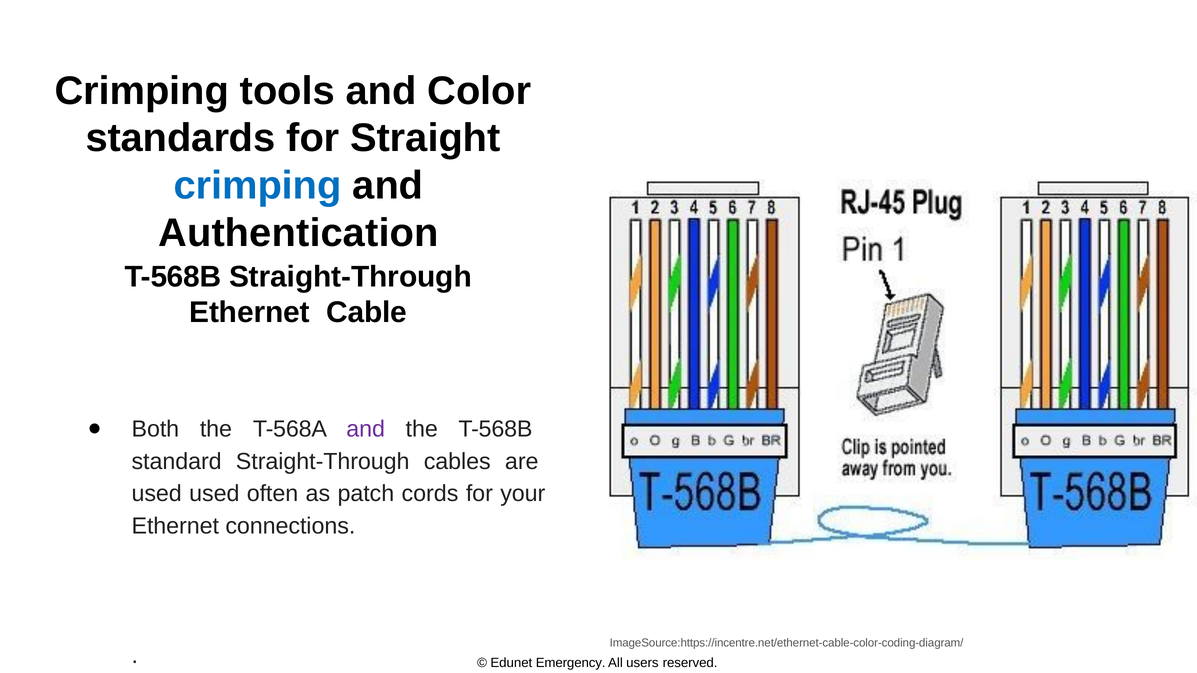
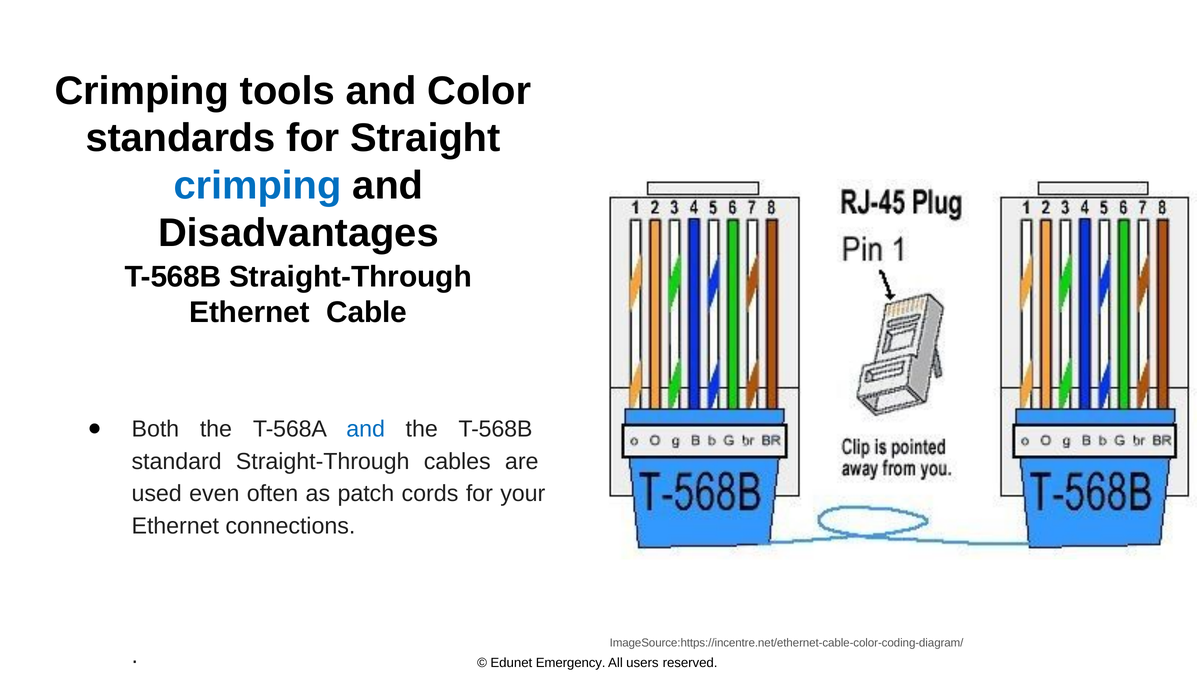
Authentication: Authentication -> Disadvantages
and at (366, 429) colour: purple -> blue
used used: used -> even
